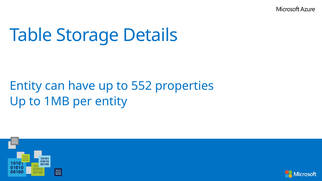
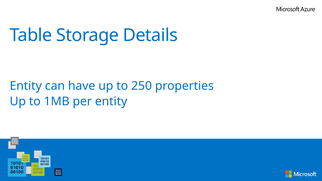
552: 552 -> 250
